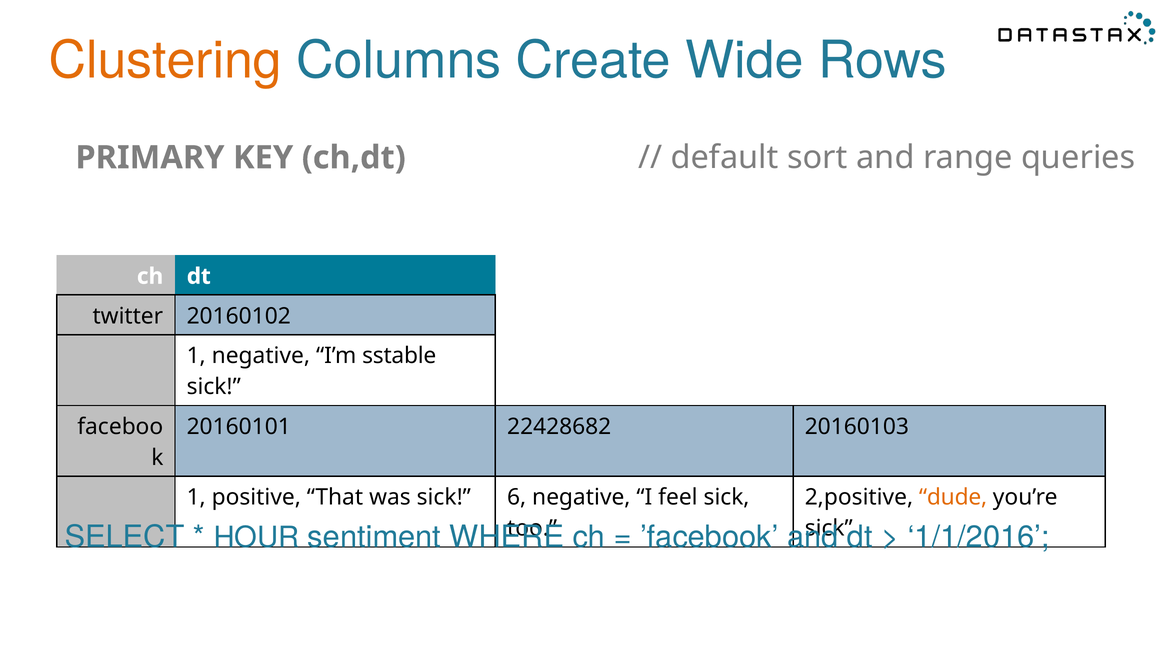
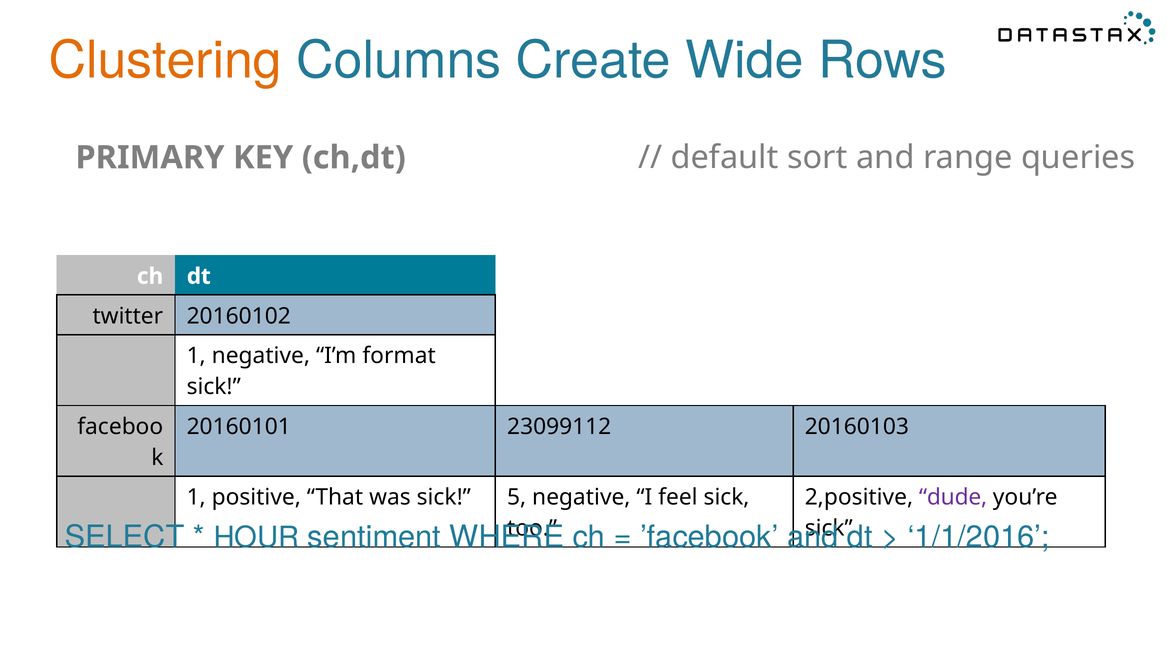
sstable: sstable -> format
22428682: 22428682 -> 23099112
6: 6 -> 5
dude colour: orange -> purple
